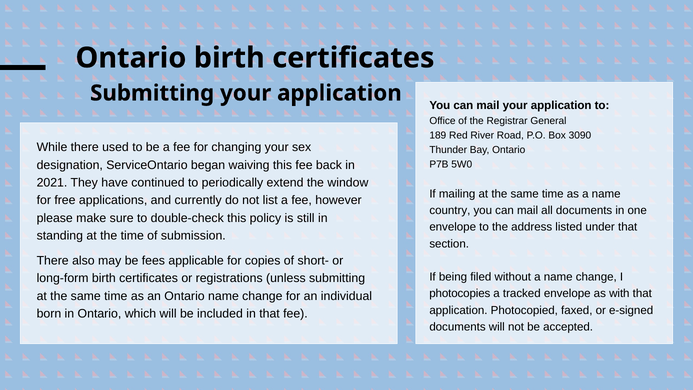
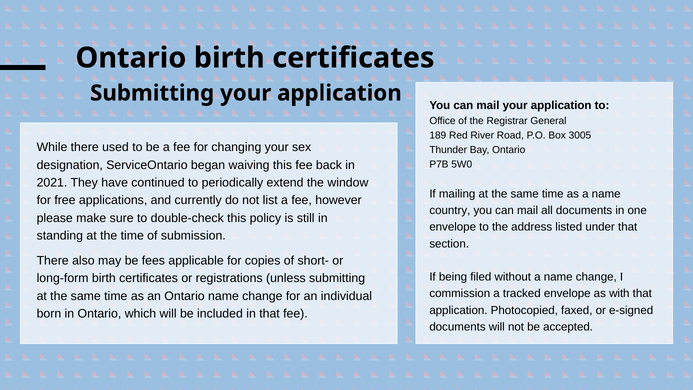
3090: 3090 -> 3005
photocopies: photocopies -> commission
